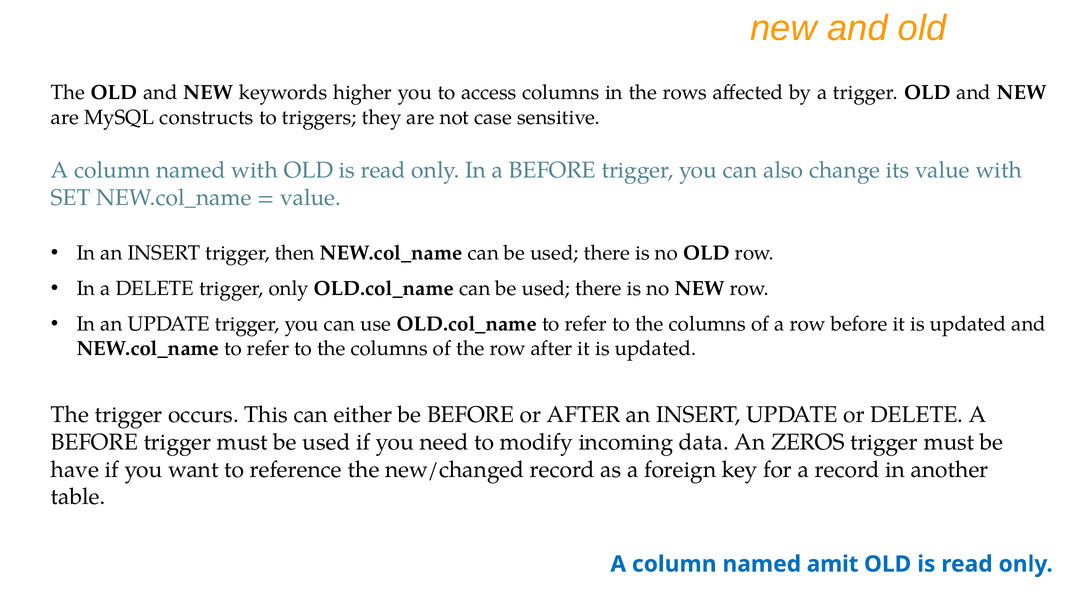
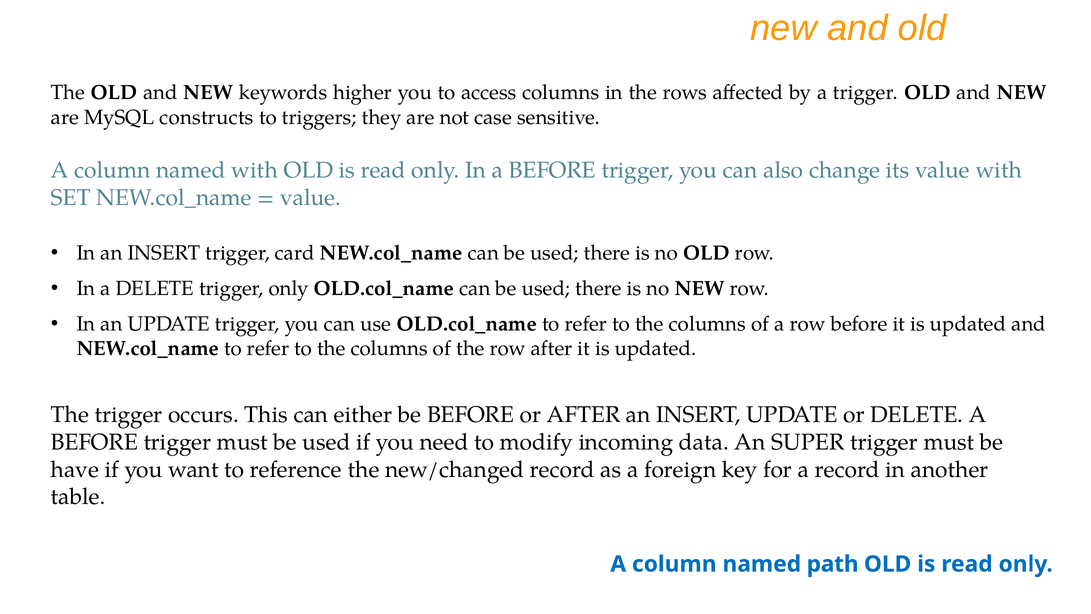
then: then -> card
ZEROS: ZEROS -> SUPER
amit: amit -> path
